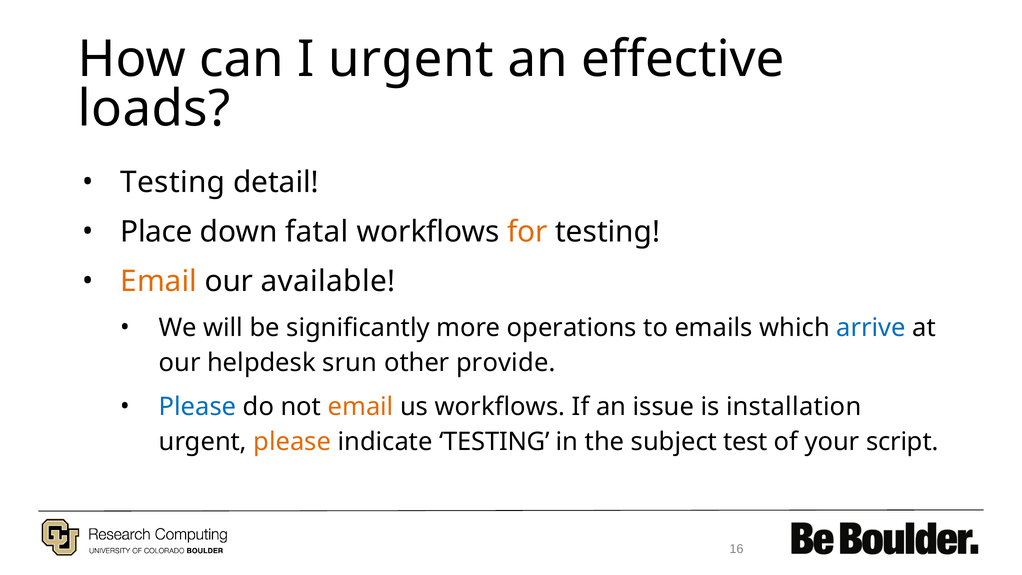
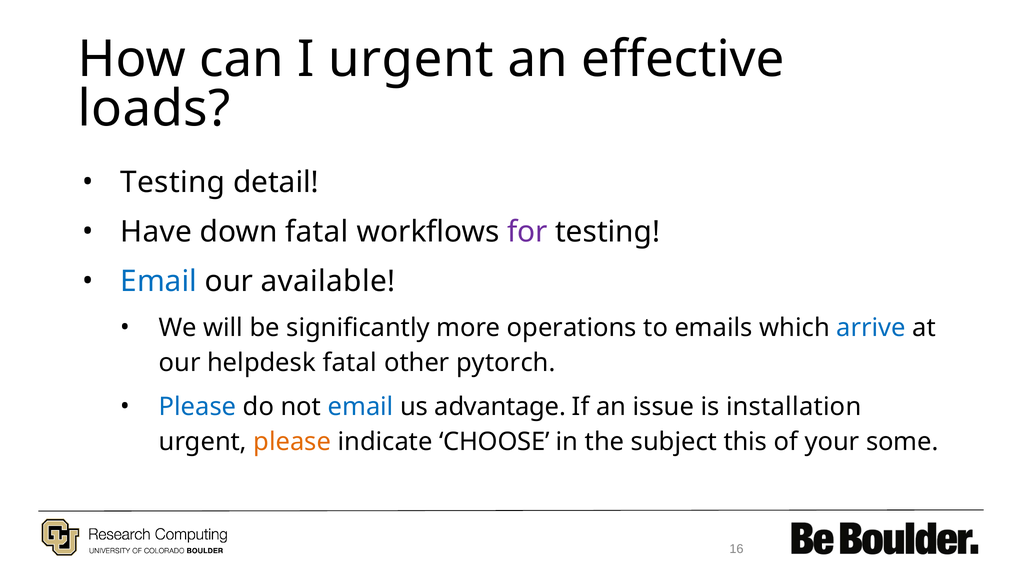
Place: Place -> Have
for colour: orange -> purple
Email at (159, 281) colour: orange -> blue
helpdesk srun: srun -> fatal
provide: provide -> pytorch
email at (361, 406) colour: orange -> blue
us workflows: workflows -> advantage
indicate TESTING: TESTING -> CHOOSE
test: test -> this
script: script -> some
